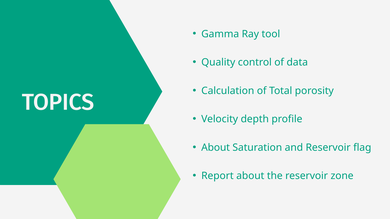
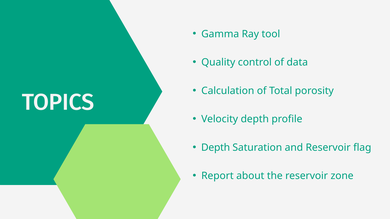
About at (216, 148): About -> Depth
